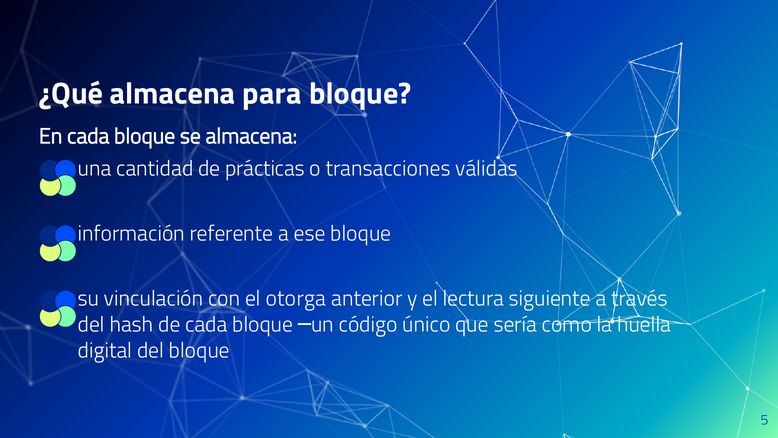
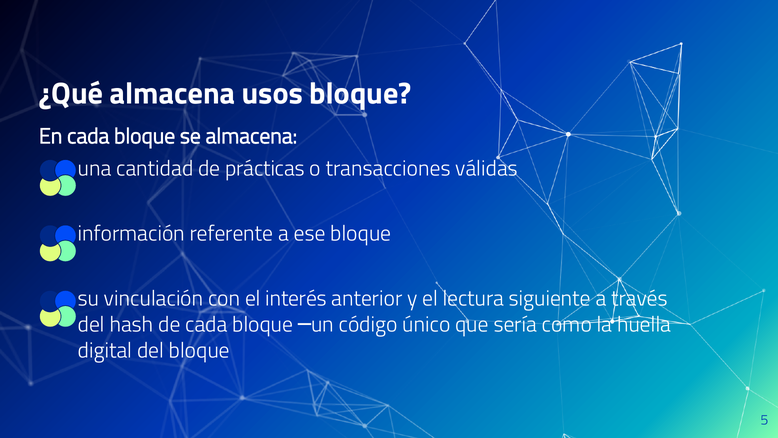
para: para -> usos
otorga: otorga -> interés
